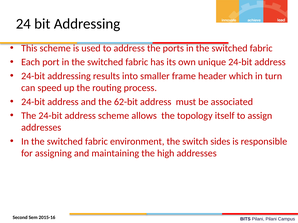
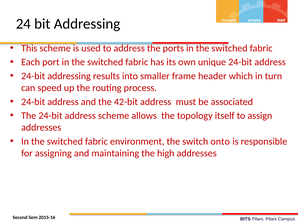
62-bit: 62-bit -> 42-bit
sides: sides -> onto
